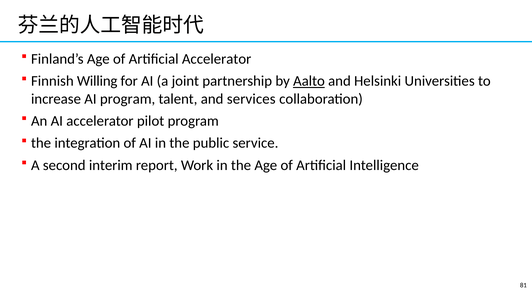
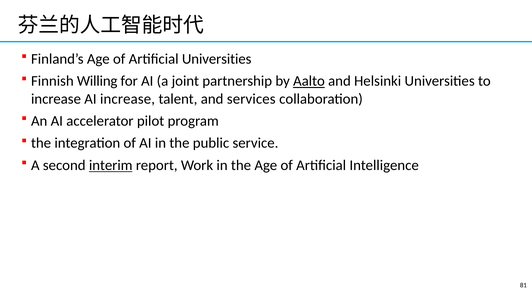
Artificial Accelerator: Accelerator -> Universities
AI program: program -> increase
interim underline: none -> present
